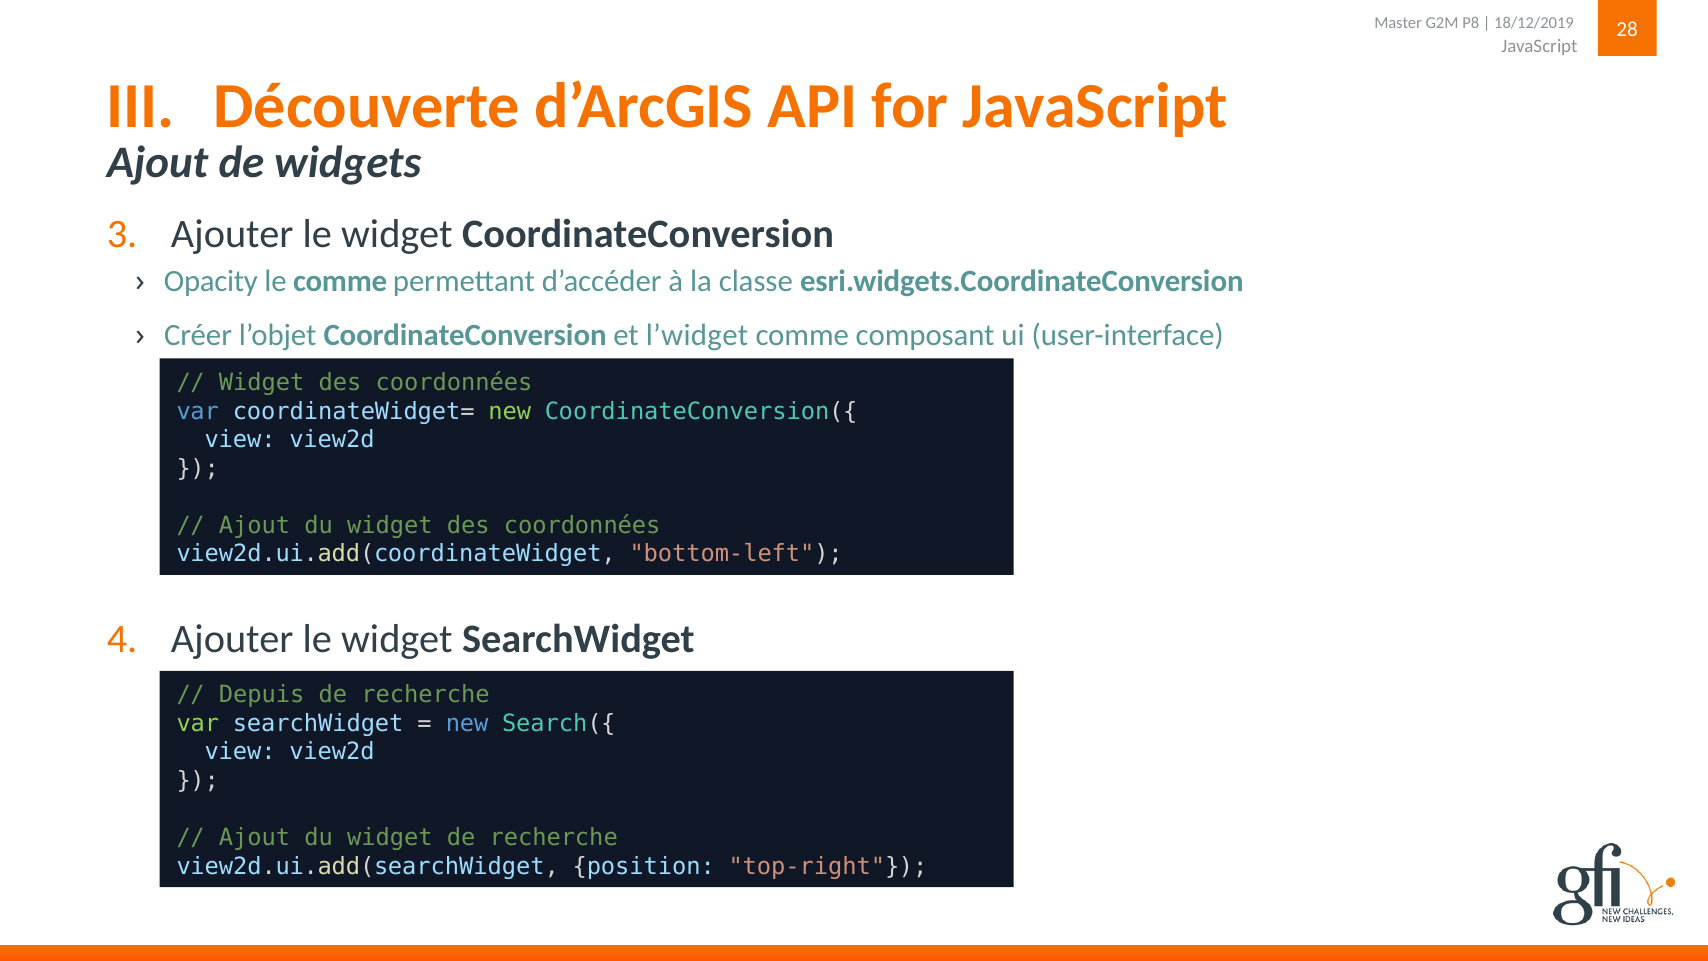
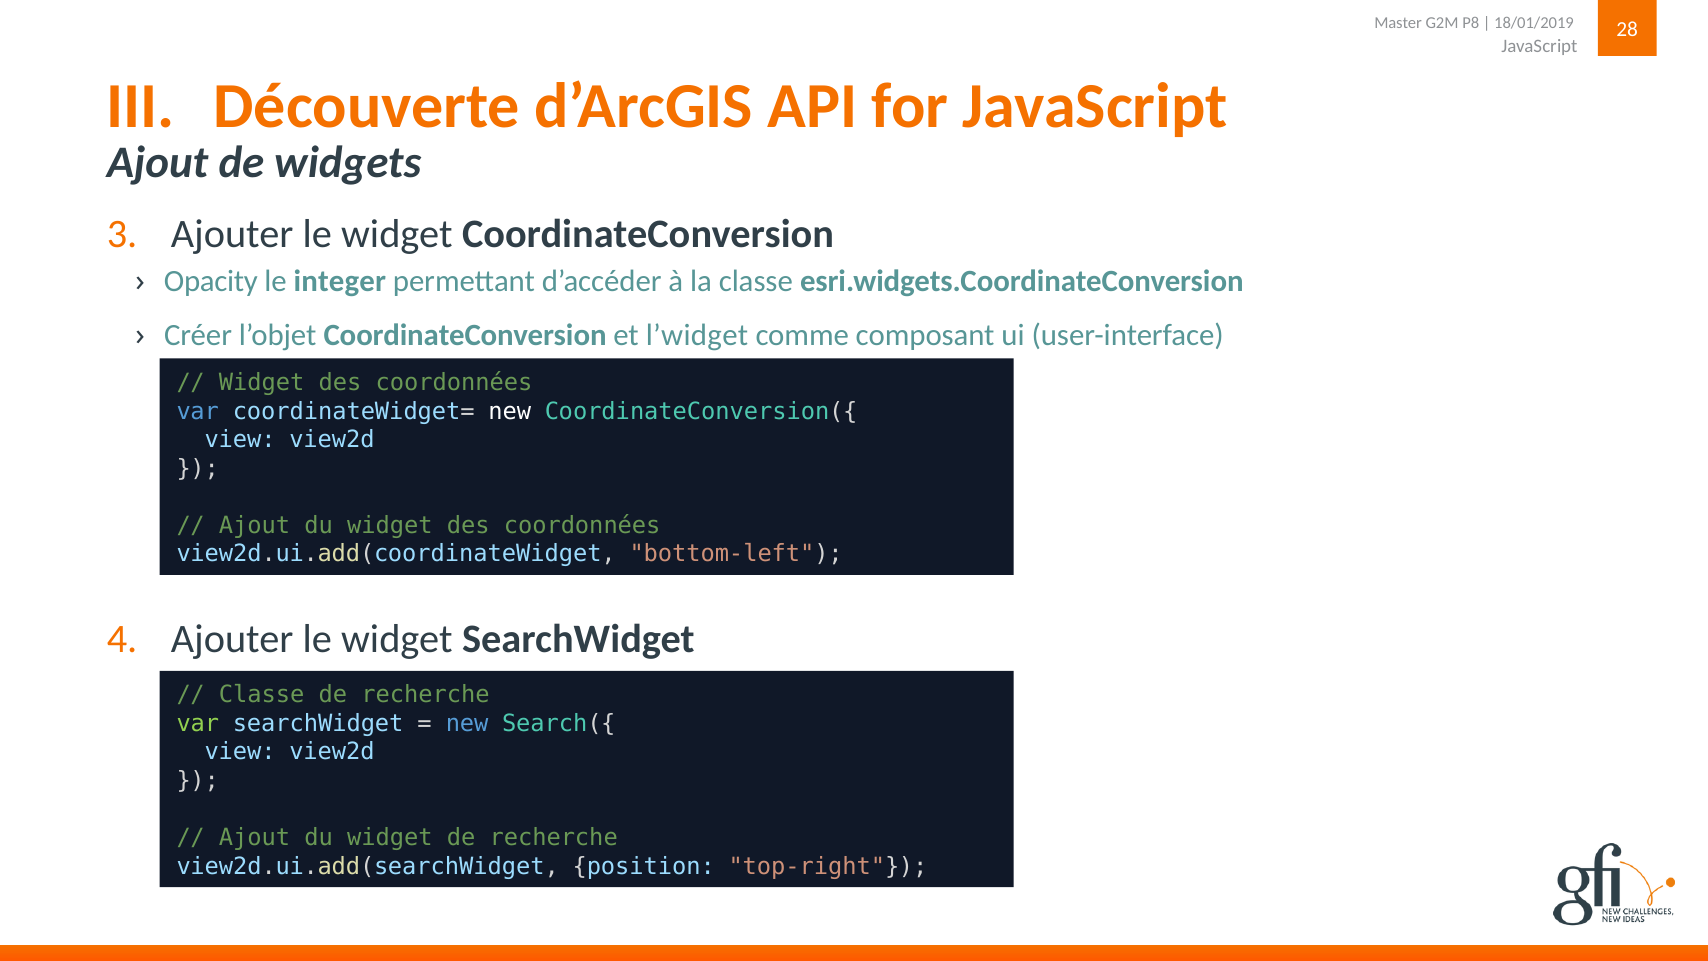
18/12/2019: 18/12/2019 -> 18/01/2019
le comme: comme -> integer
new at (510, 411) colour: light green -> white
Depuis at (262, 695): Depuis -> Classe
